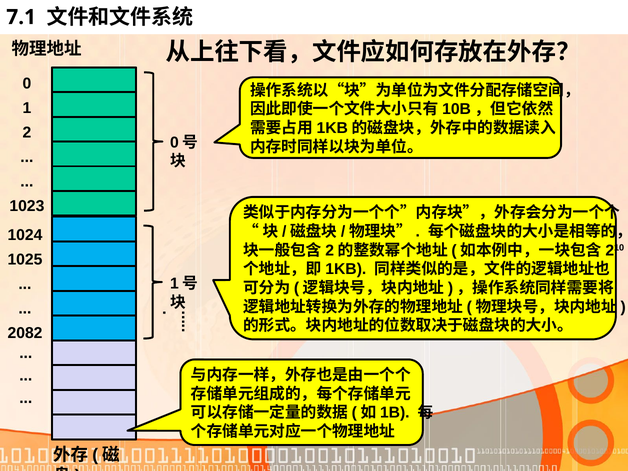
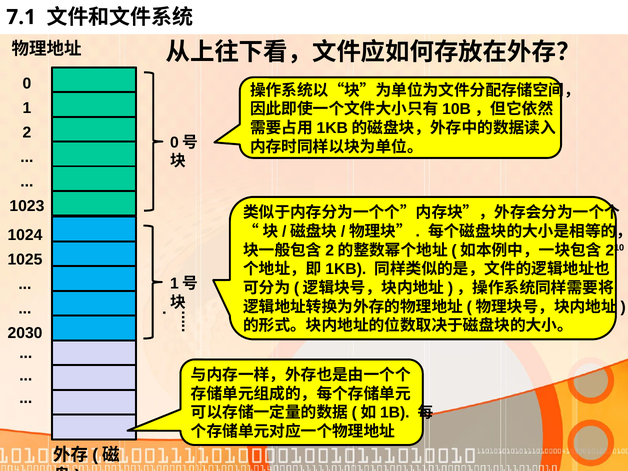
2082: 2082 -> 2030
